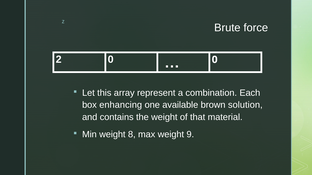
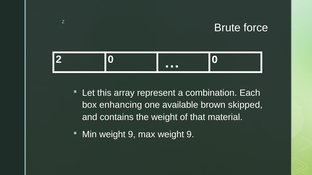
solution: solution -> skipped
Min weight 8: 8 -> 9
